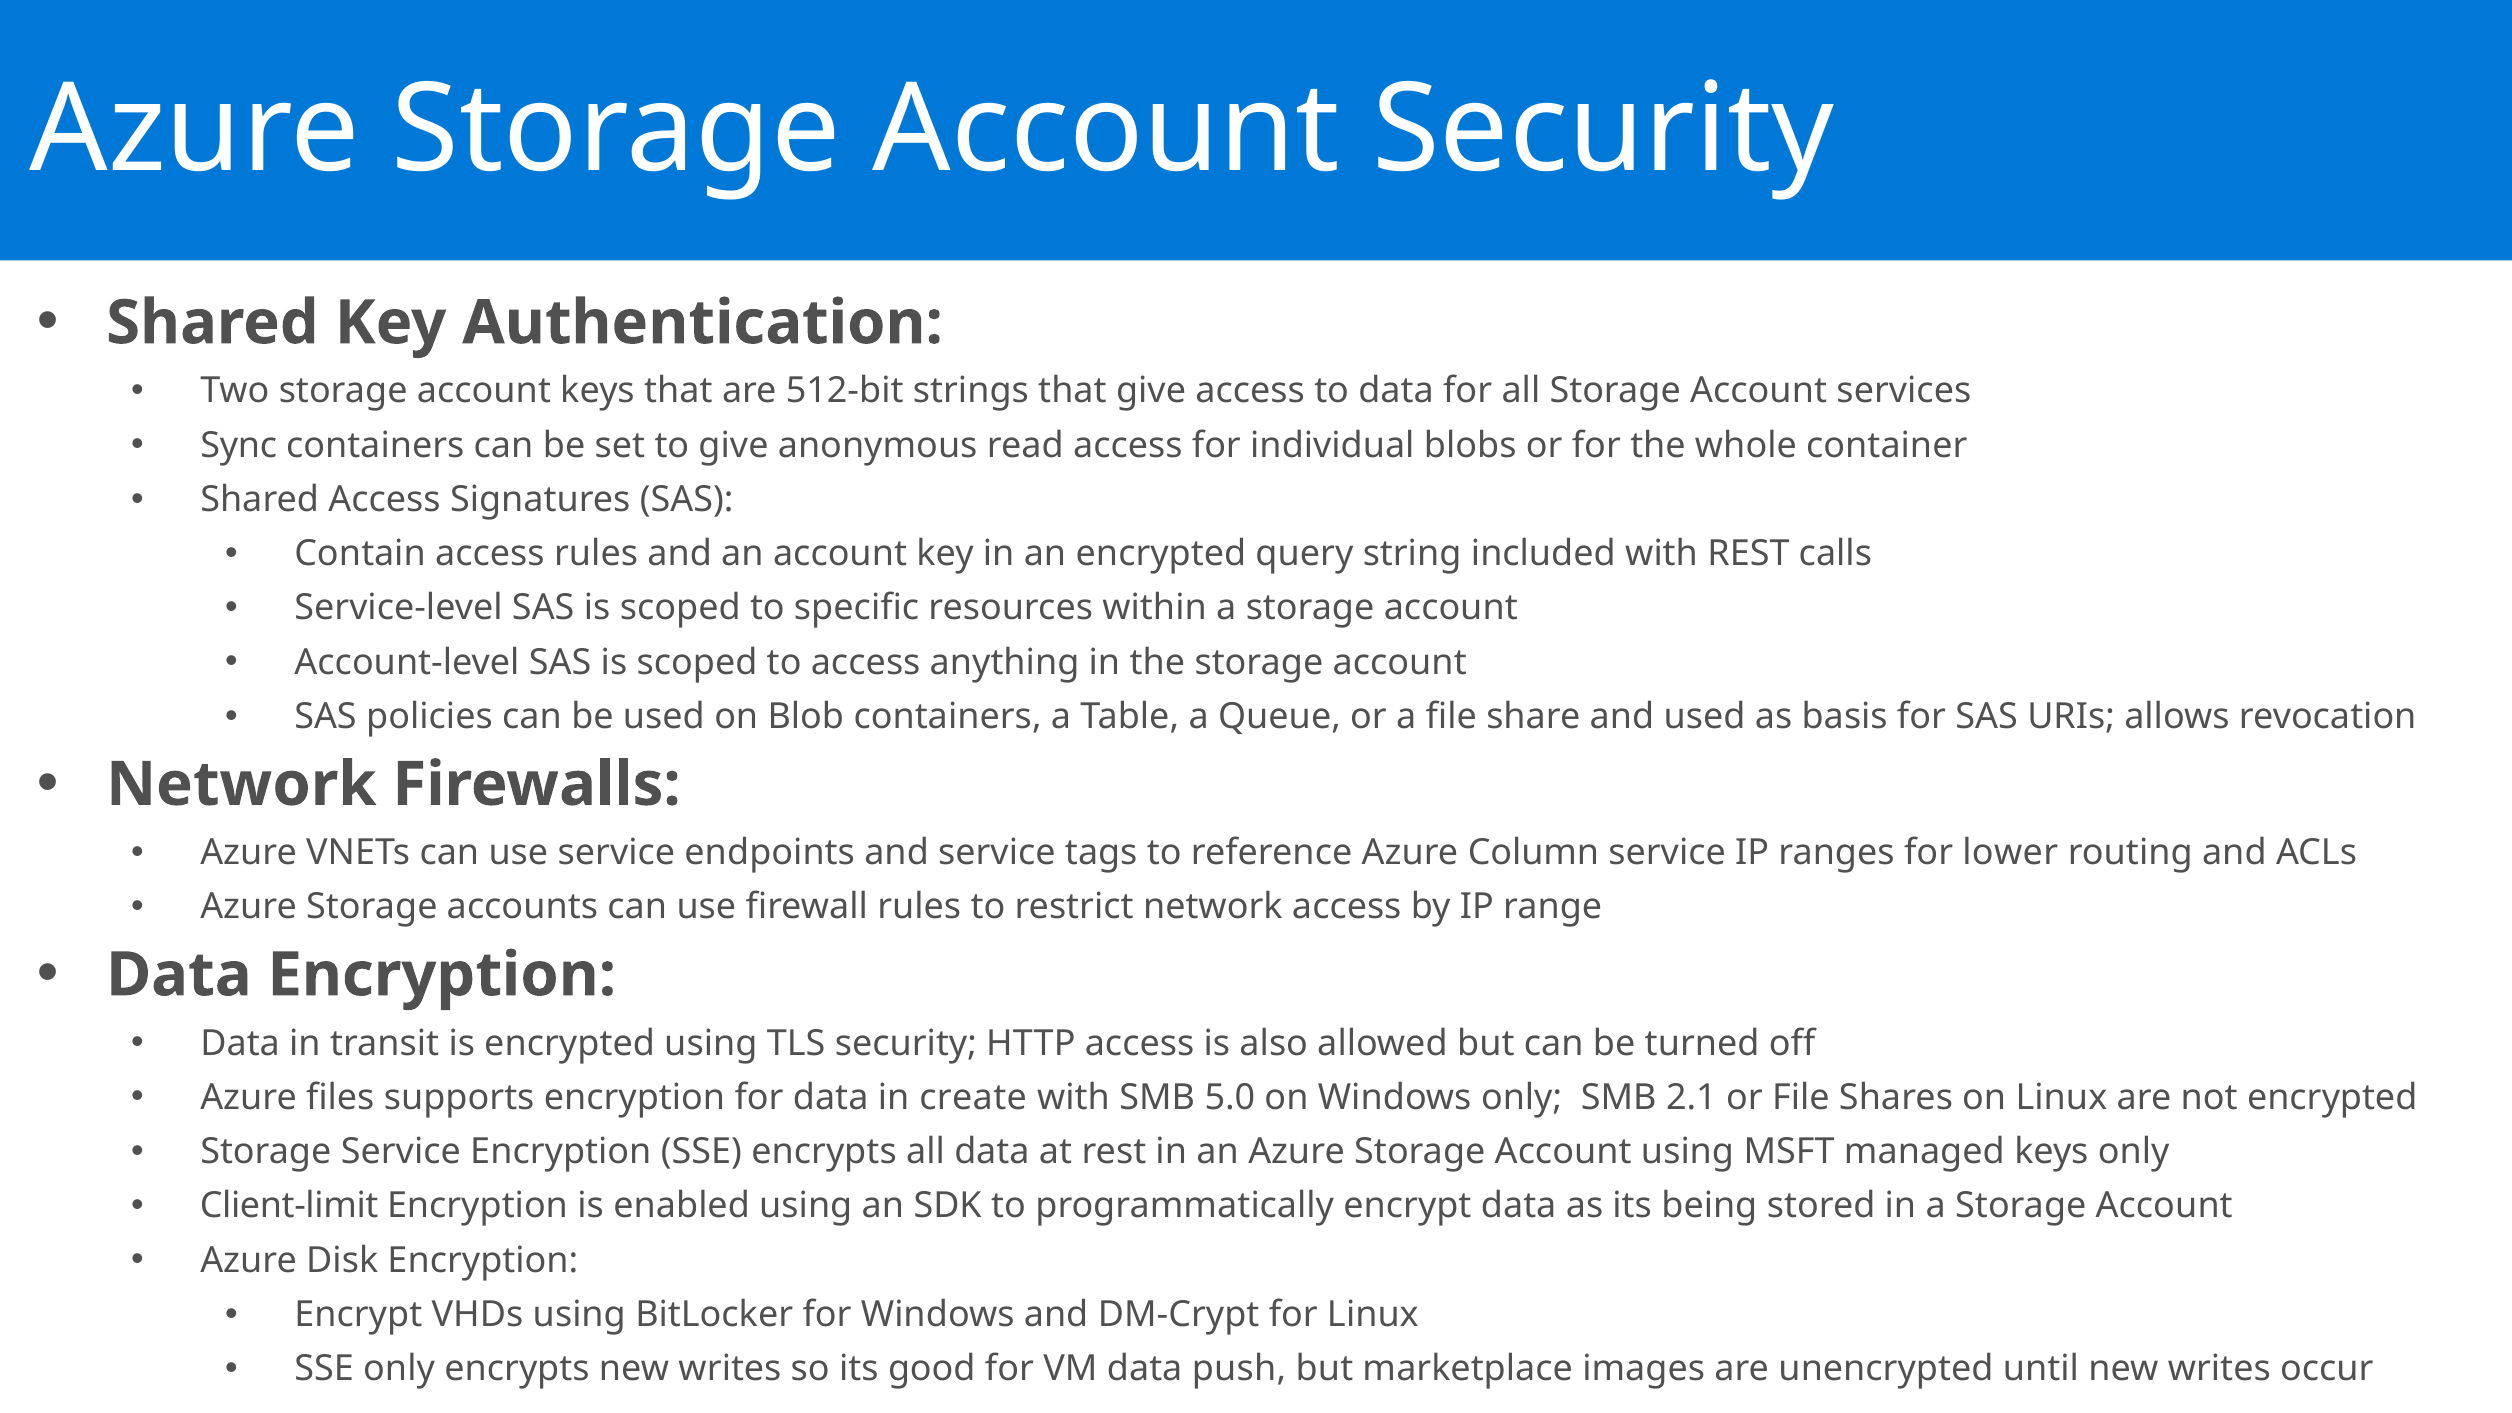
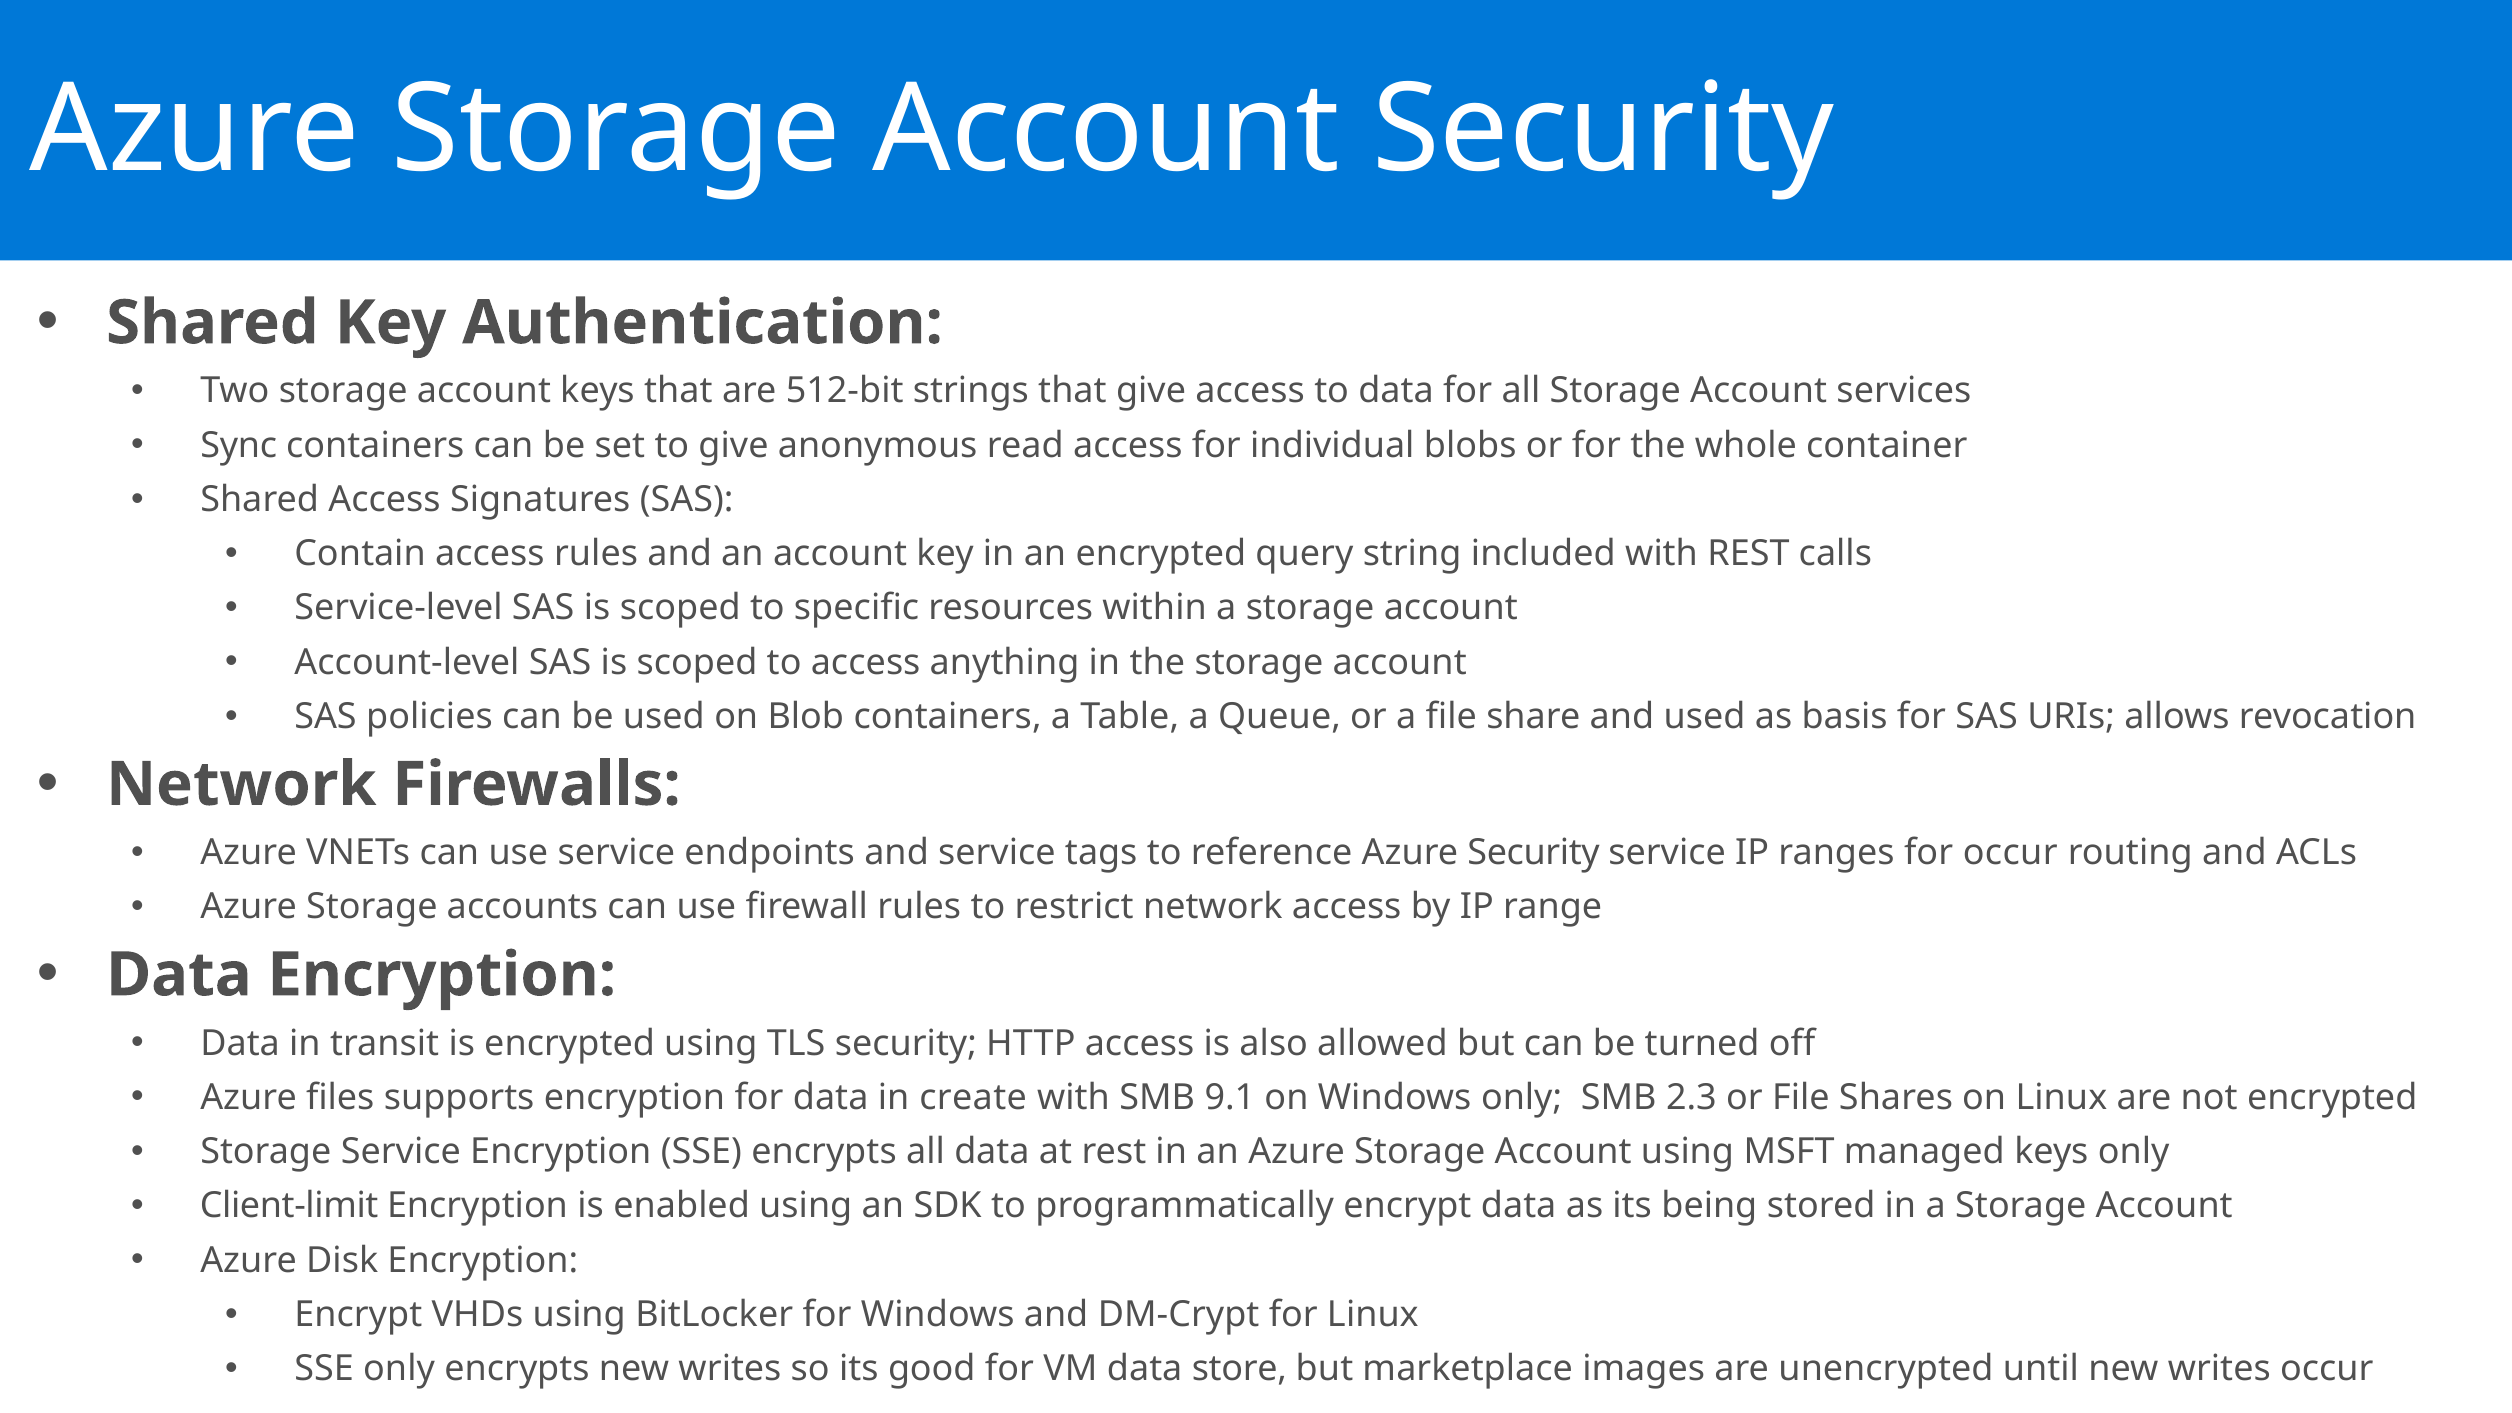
Azure Column: Column -> Security
for lower: lower -> occur
5.0: 5.0 -> 9.1
2.1: 2.1 -> 2.3
push: push -> store
